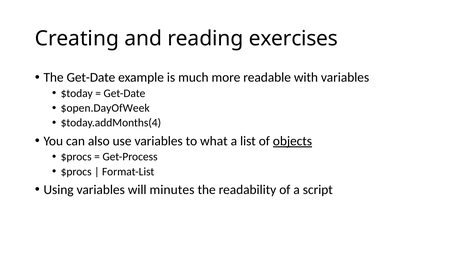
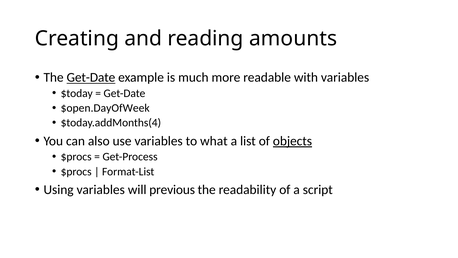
exercises: exercises -> amounts
Get-Date at (91, 77) underline: none -> present
minutes: minutes -> previous
